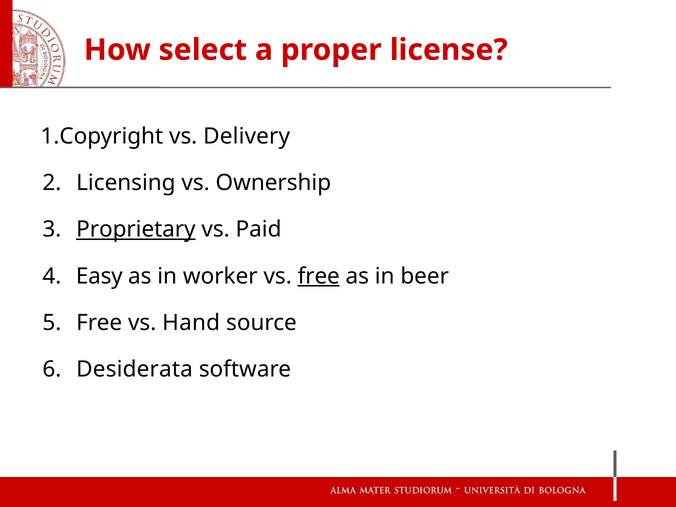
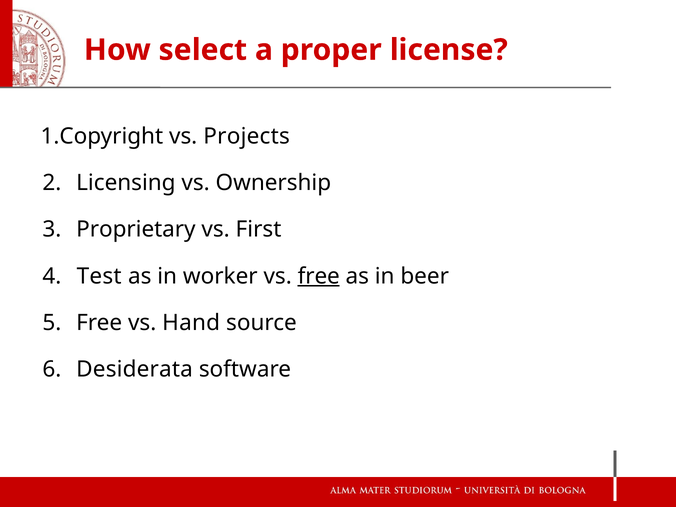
Delivery: Delivery -> Projects
Proprietary underline: present -> none
Paid: Paid -> First
Easy: Easy -> Test
